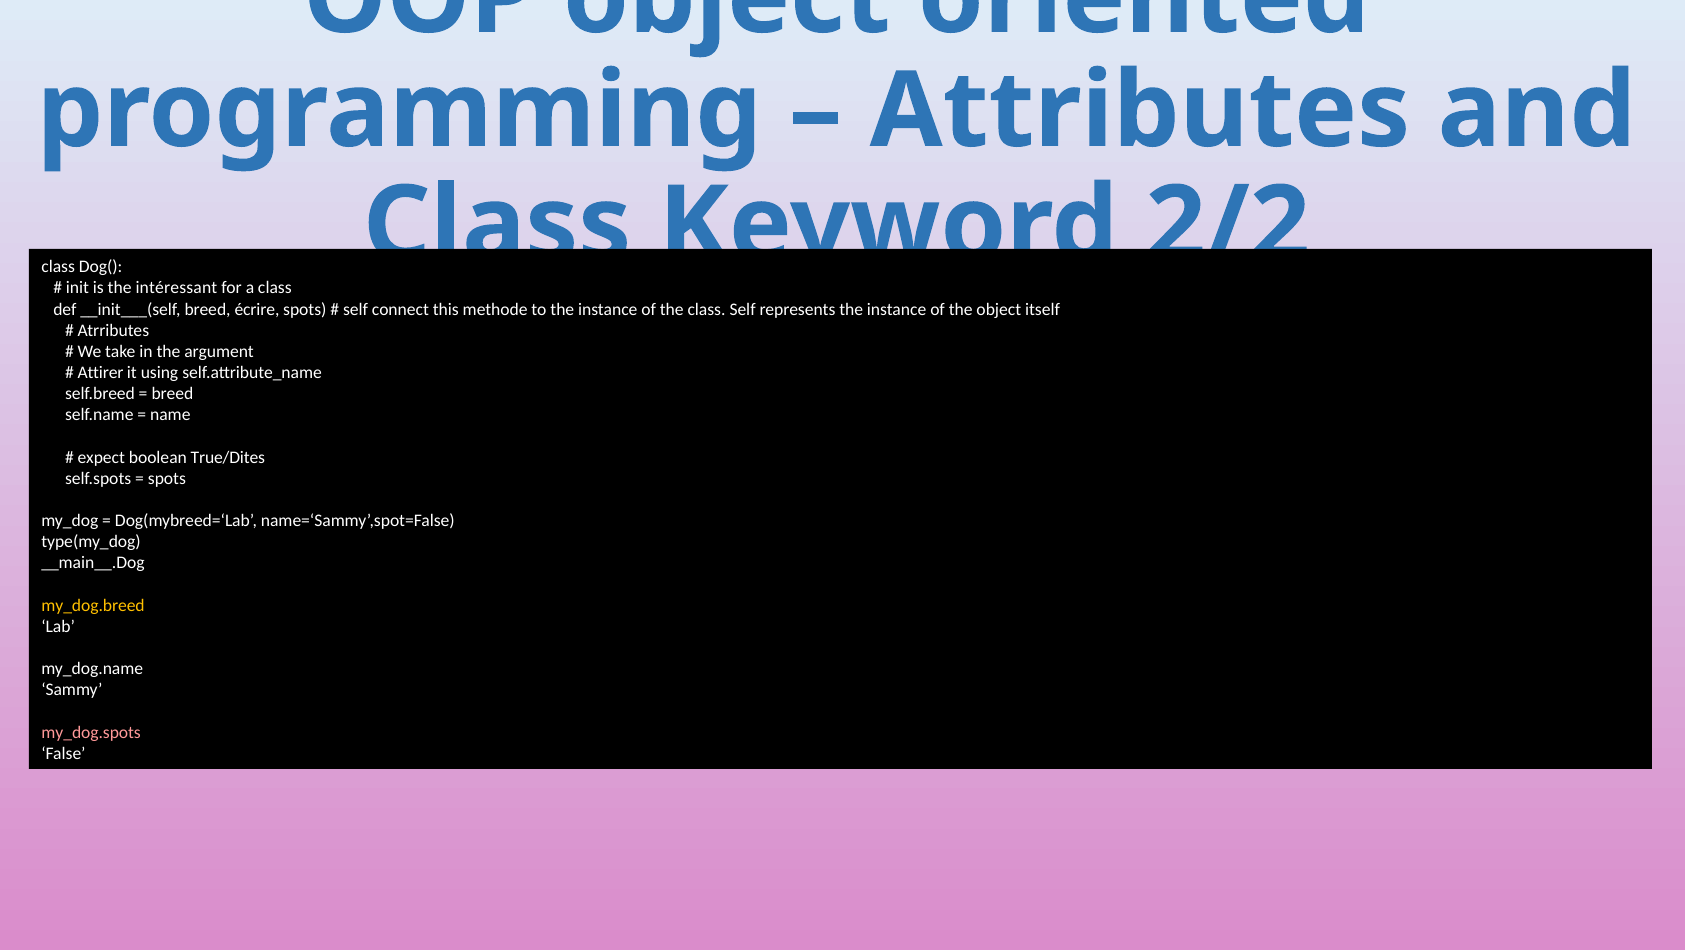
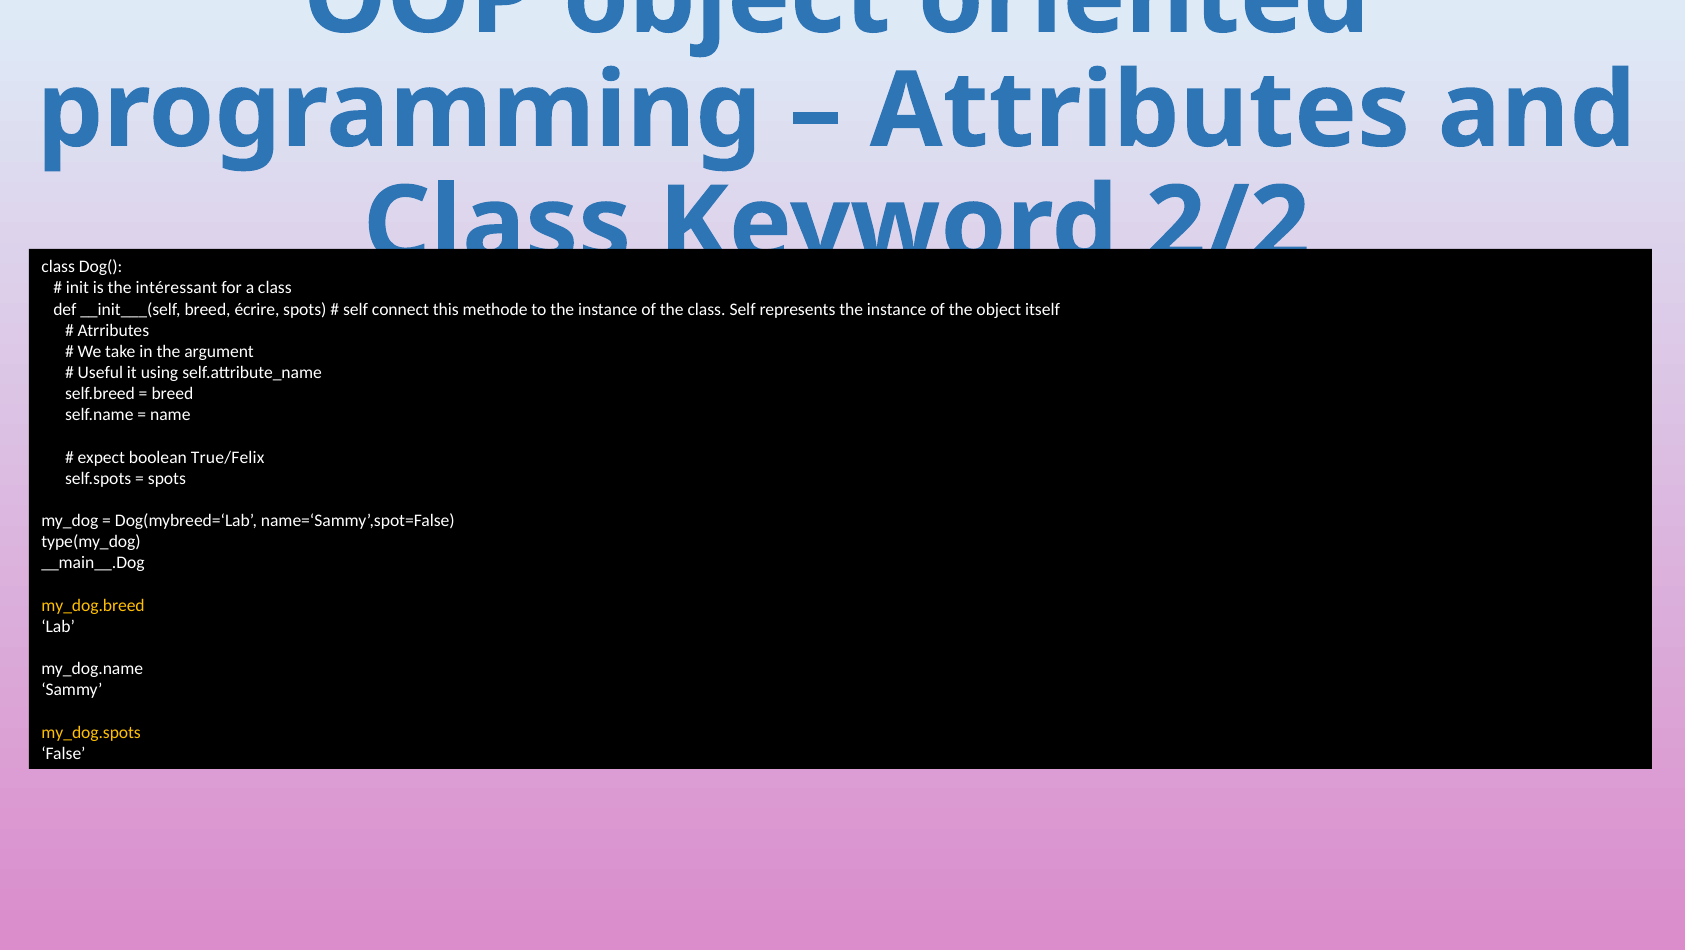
Attirer: Attirer -> Useful
True/Dites: True/Dites -> True/Felix
my_dog.spots colour: pink -> yellow
